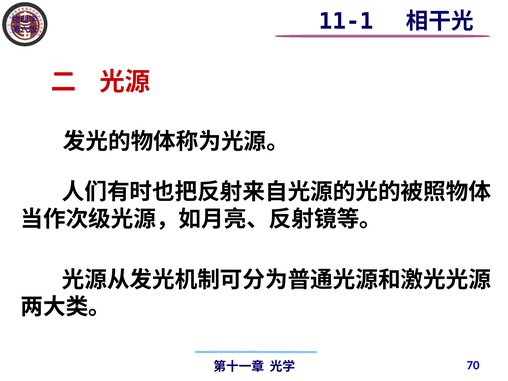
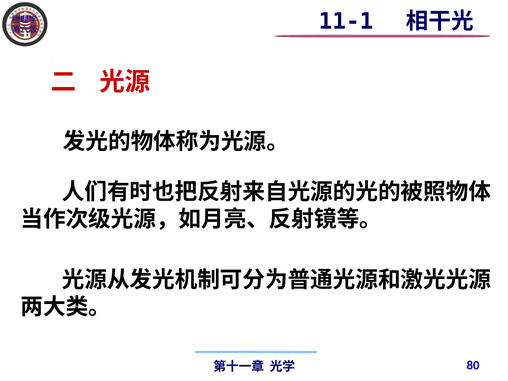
70: 70 -> 80
